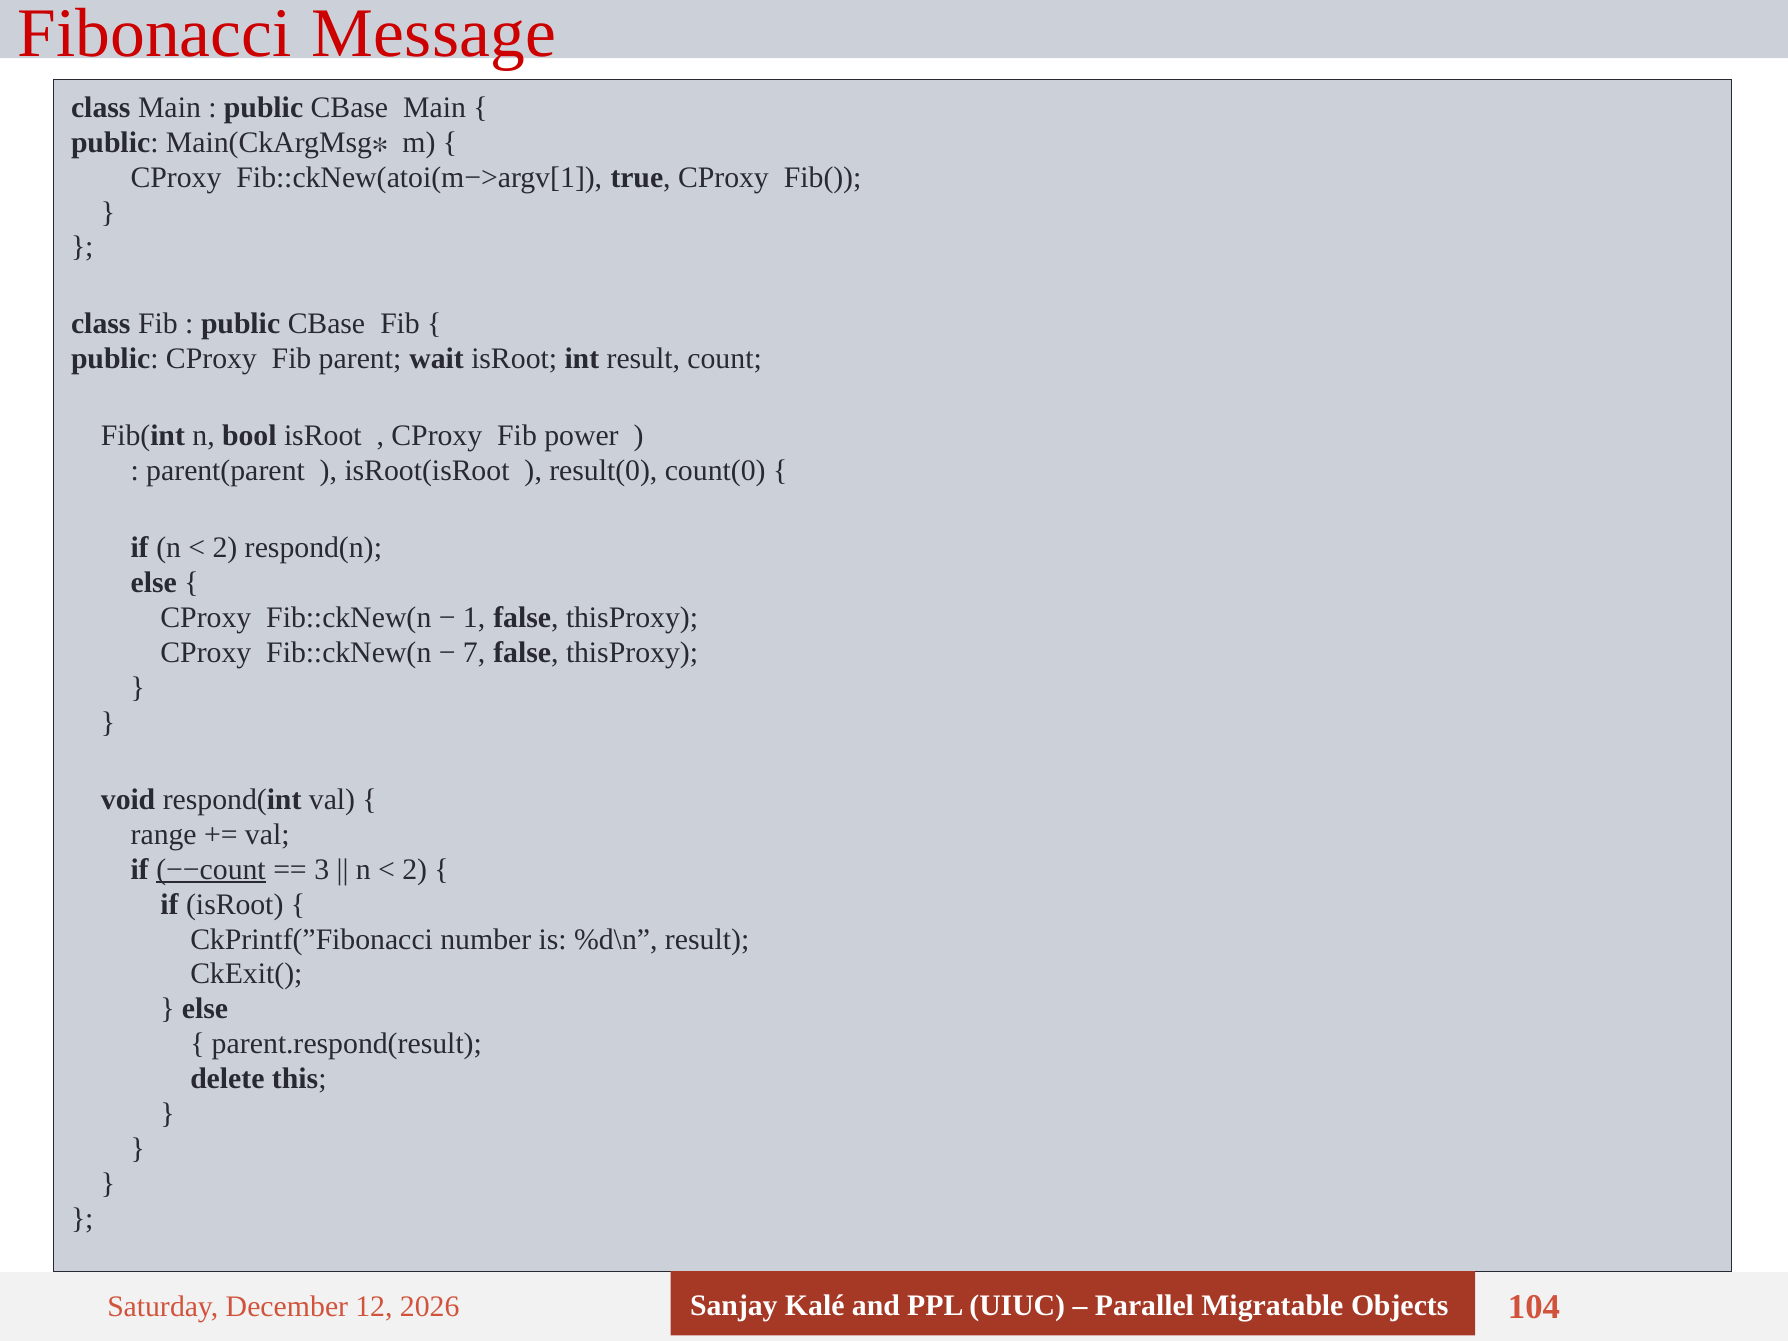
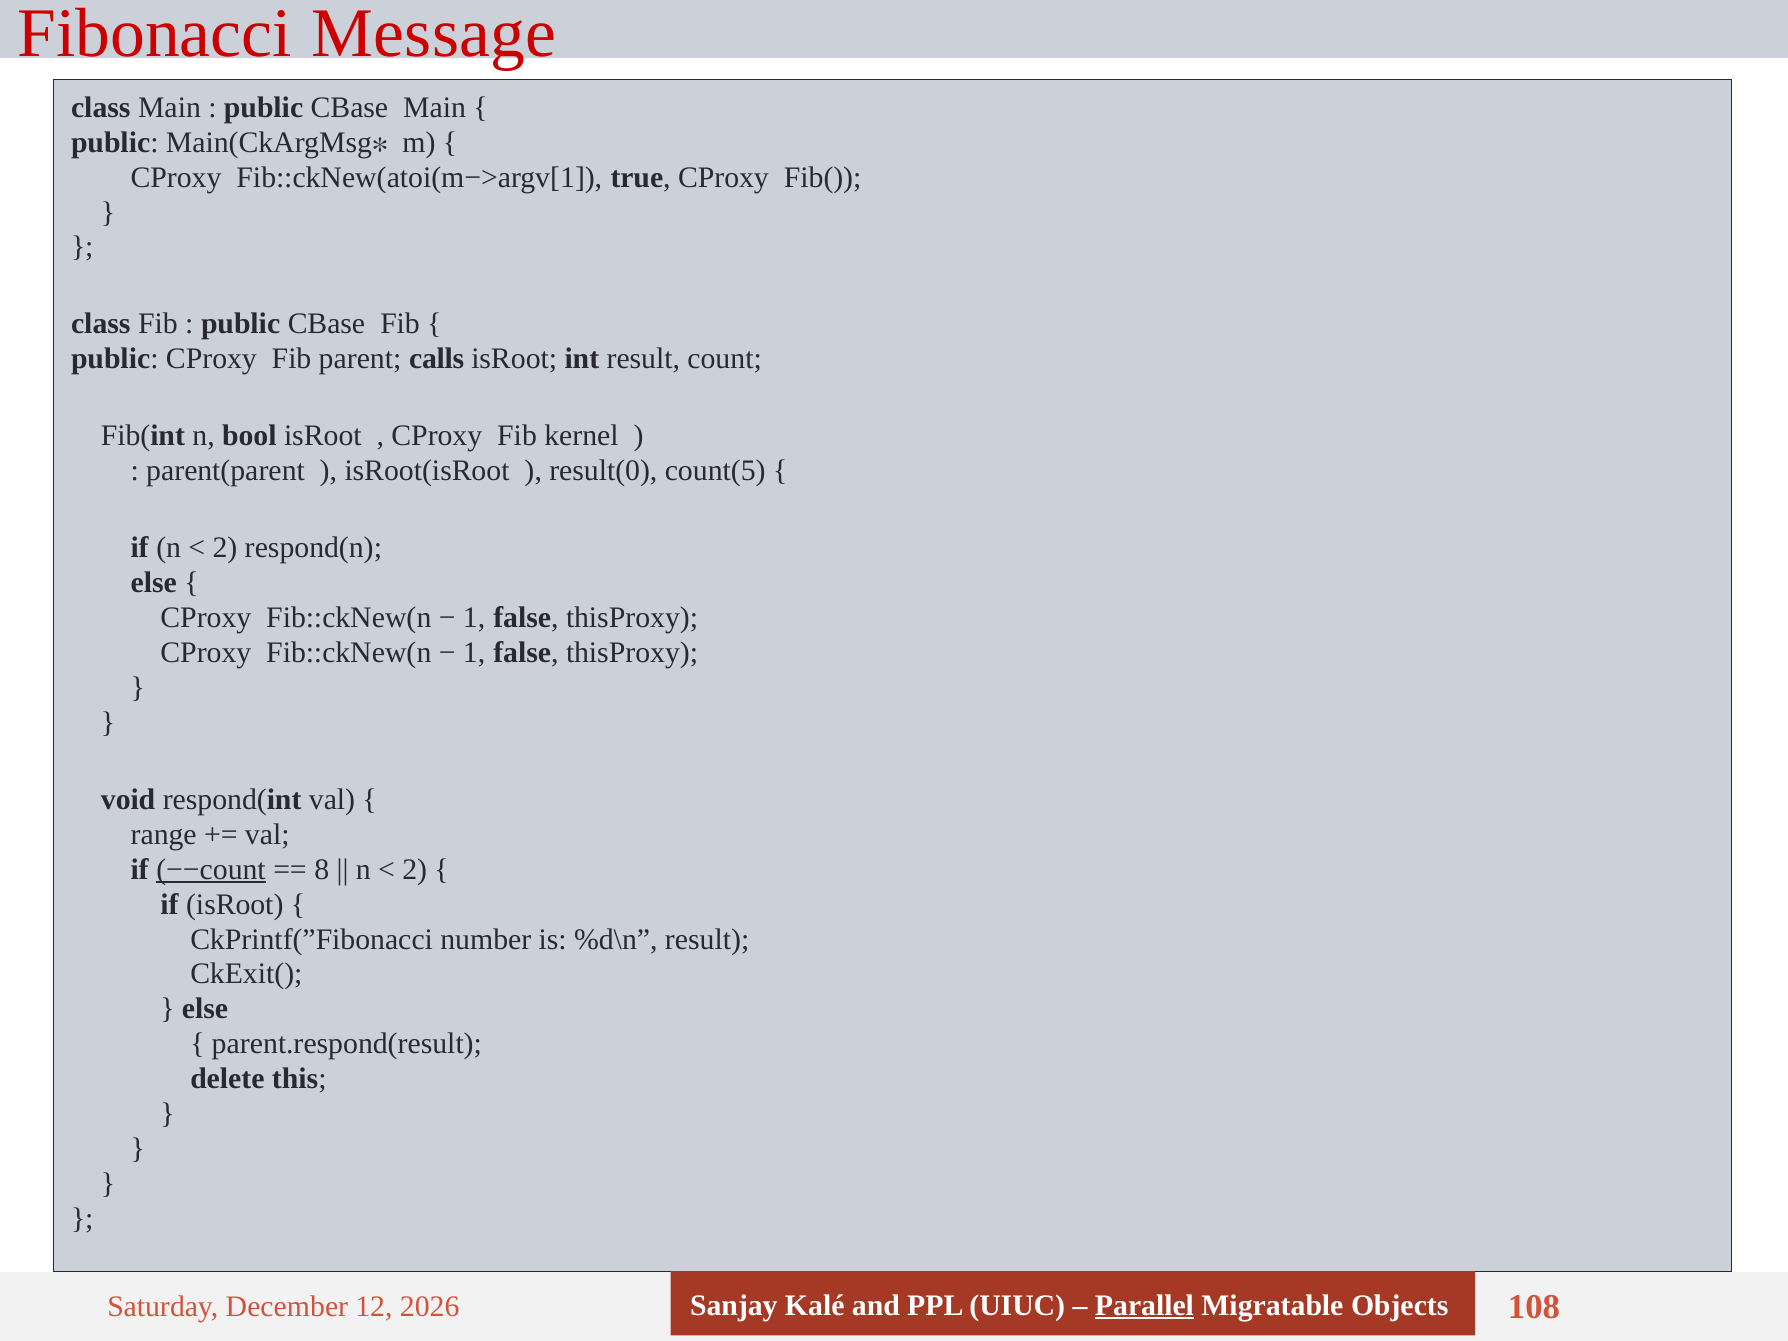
wait: wait -> calls
power: power -> kernel
count(0: count(0 -> count(5
7 at (474, 653): 7 -> 1
3: 3 -> 8
Parallel underline: none -> present
104: 104 -> 108
